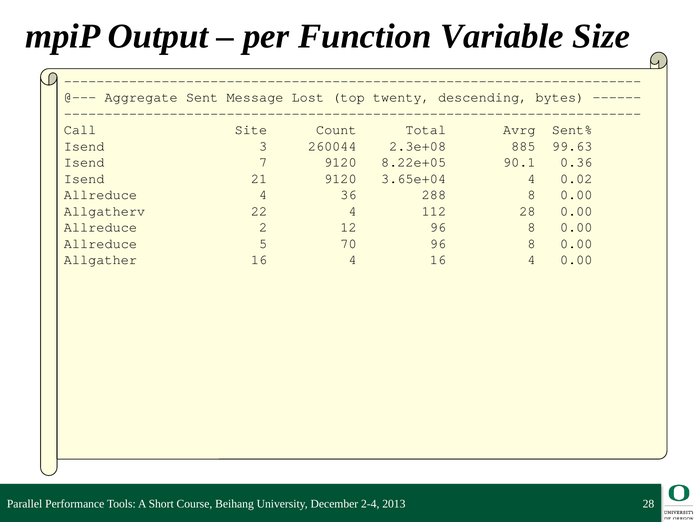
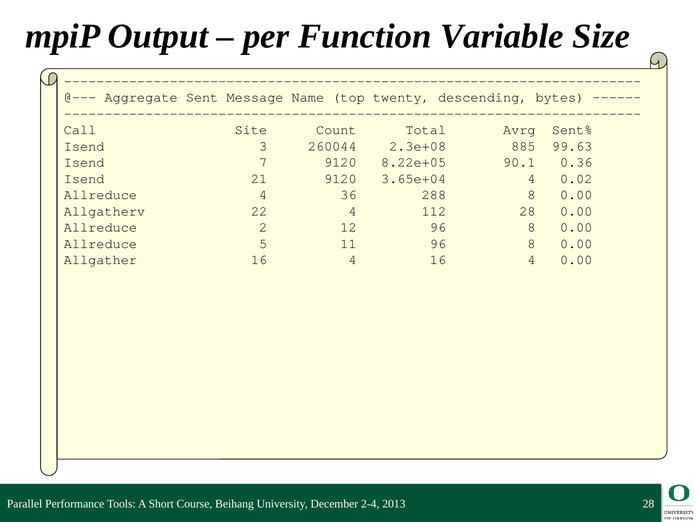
Lost: Lost -> Name
70: 70 -> 11
